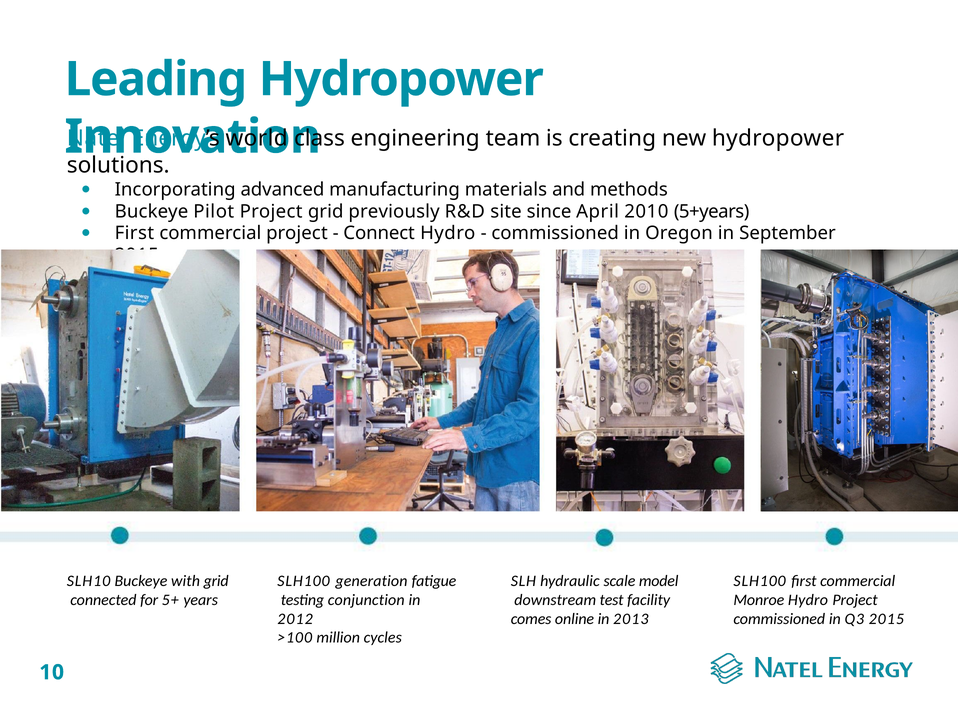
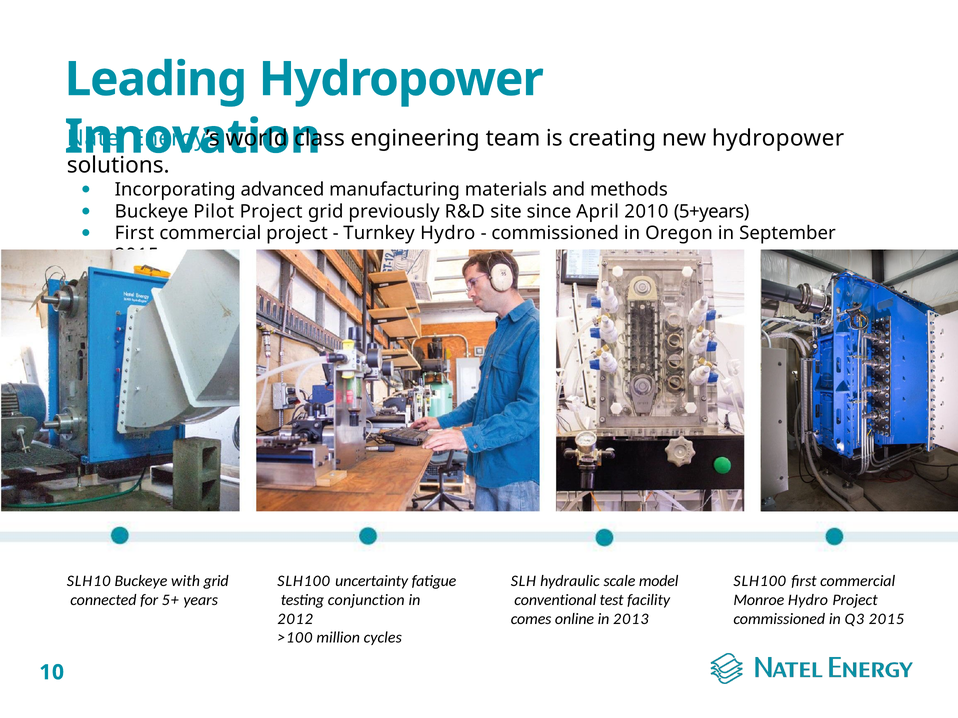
Connect: Connect -> Turnkey
generation: generation -> uncertainty
downstream: downstream -> conventional
